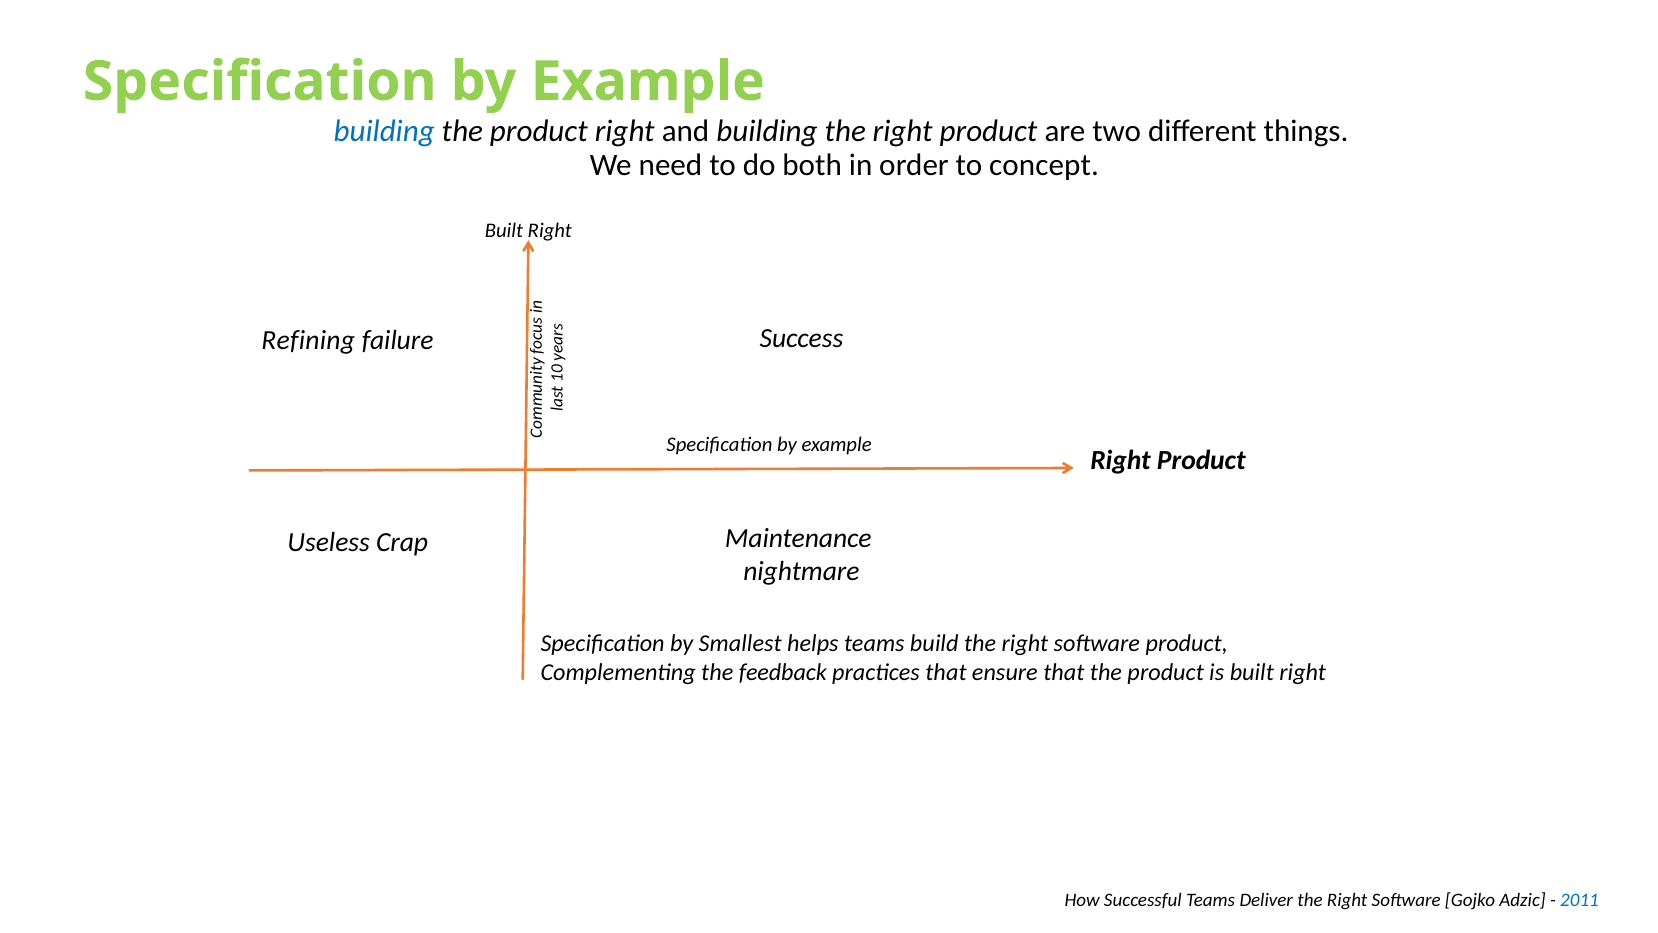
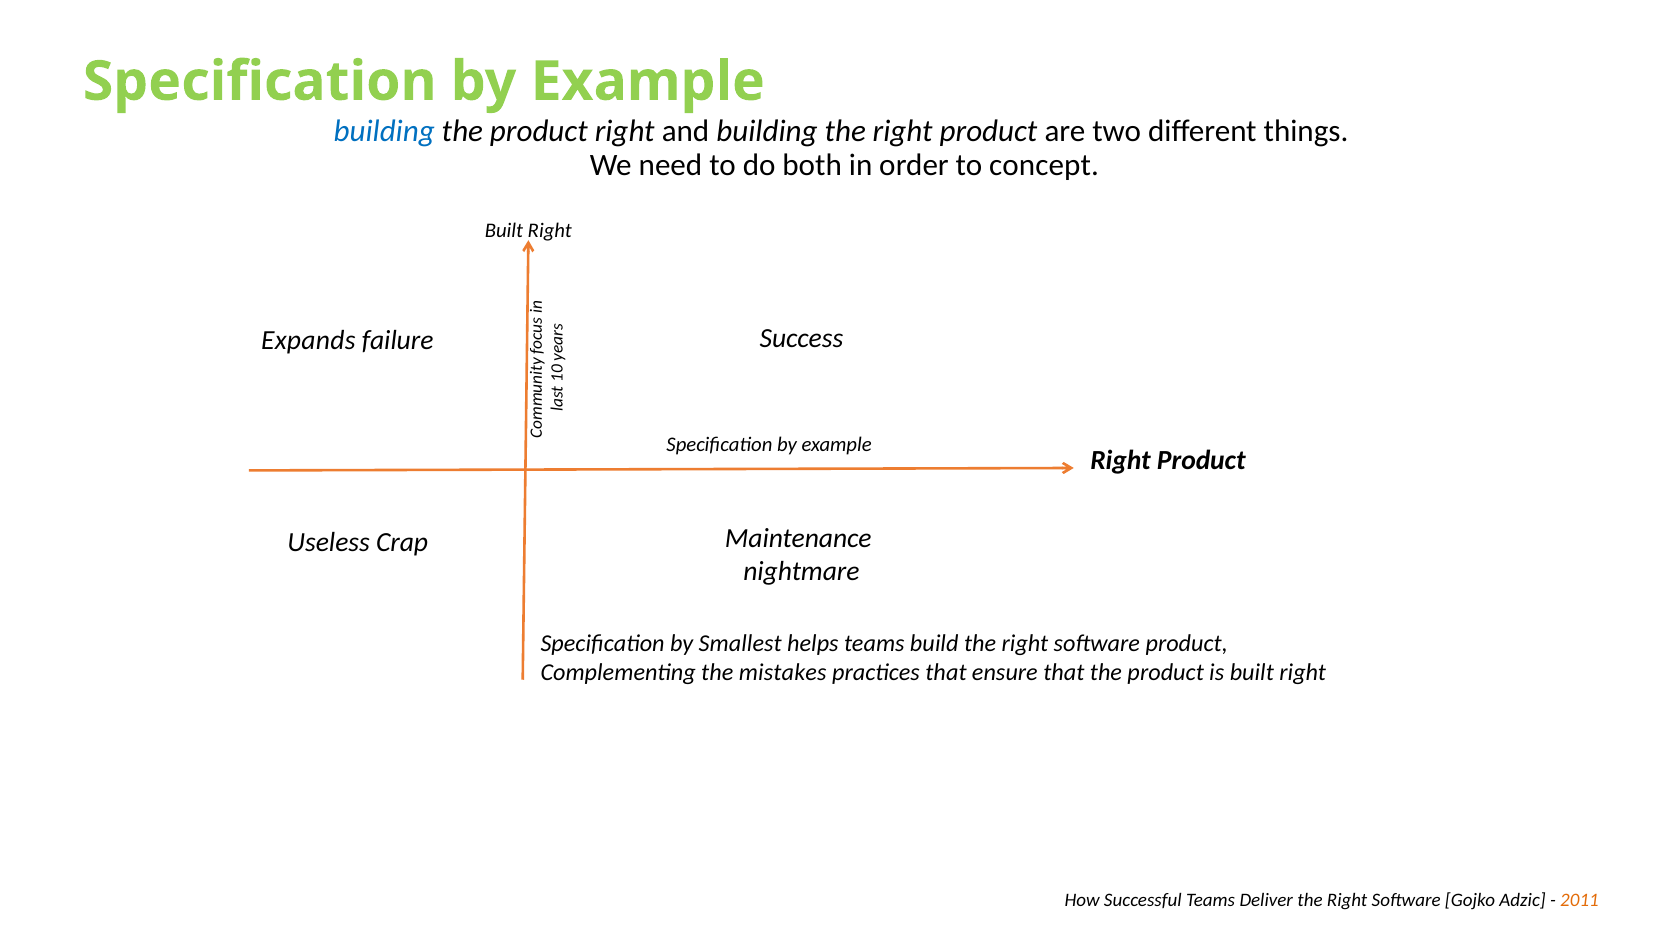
Refining: Refining -> Expands
feedback: feedback -> mistakes
2011 colour: blue -> orange
